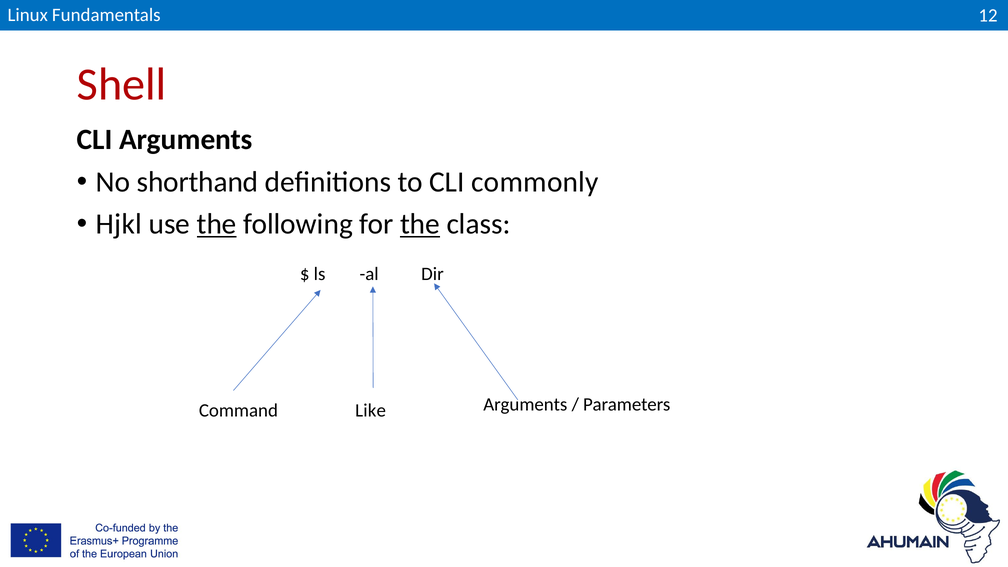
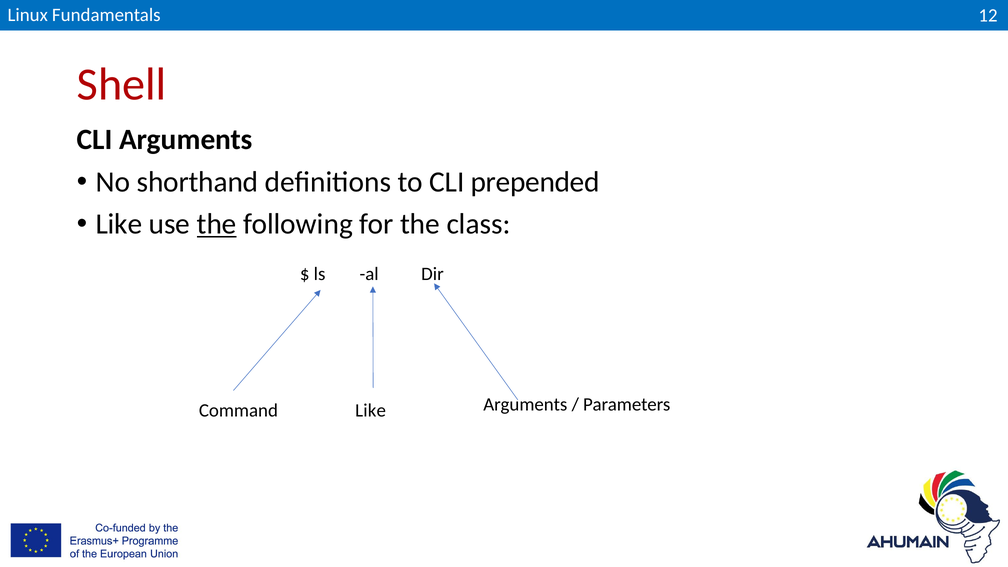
commonly: commonly -> prepended
Hjkl at (119, 224): Hjkl -> Like
the at (420, 224) underline: present -> none
